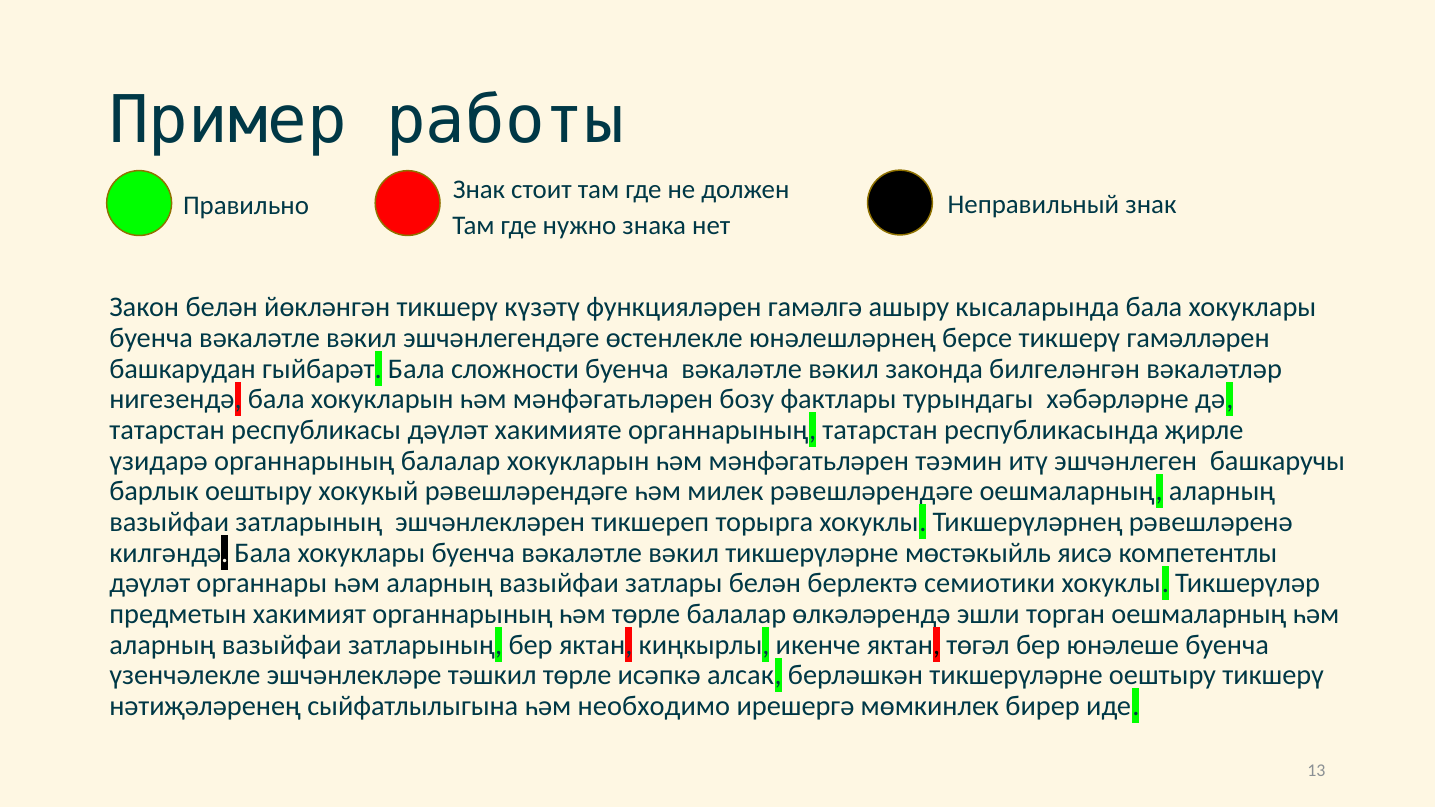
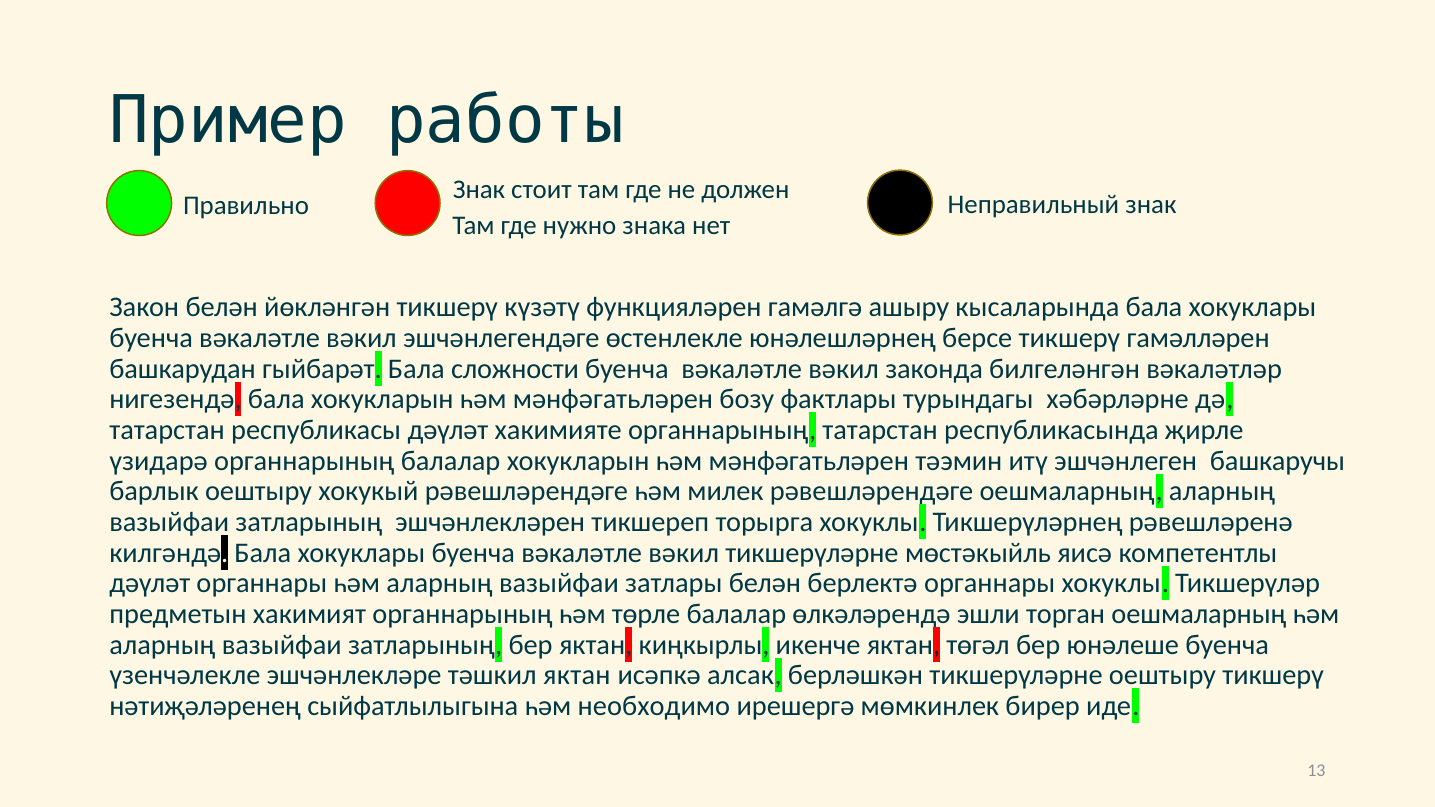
берлектә семиотики: семиотики -> органнары
тәшкил төрле: төрле -> яктан
